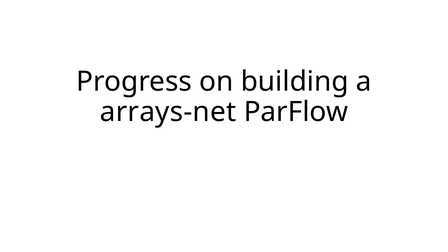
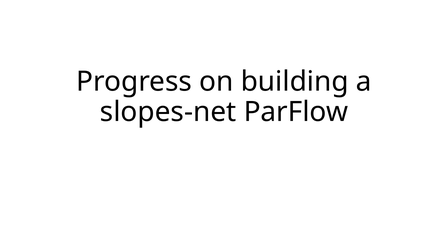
arrays-net: arrays-net -> slopes-net
